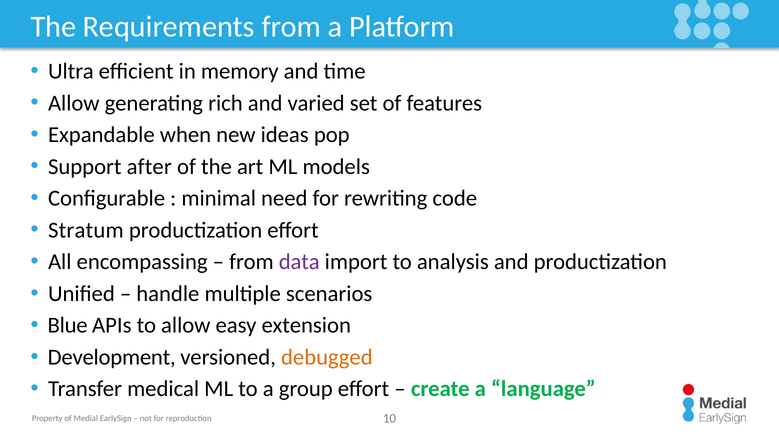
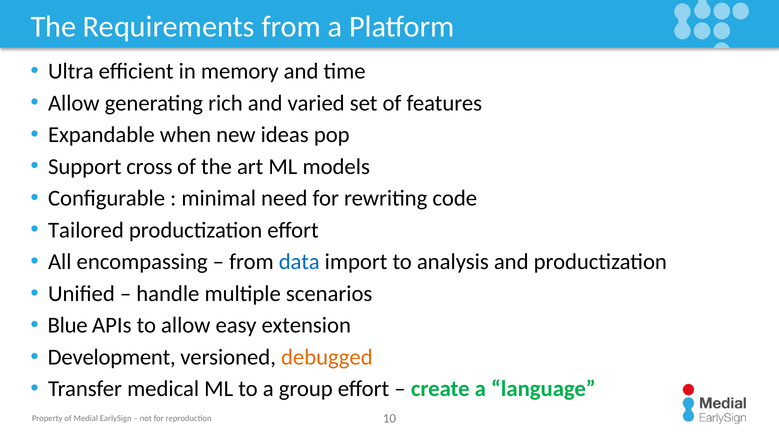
after: after -> cross
Stratum: Stratum -> Tailored
data colour: purple -> blue
